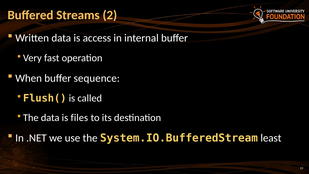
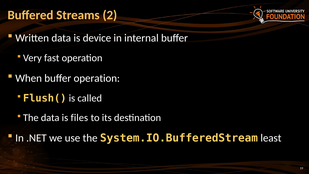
access: access -> device
buffer sequence: sequence -> operation
